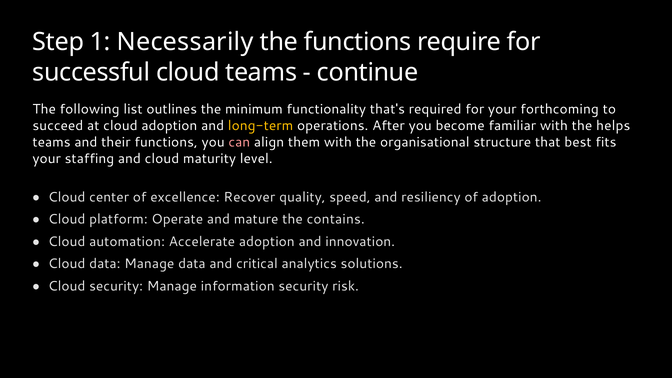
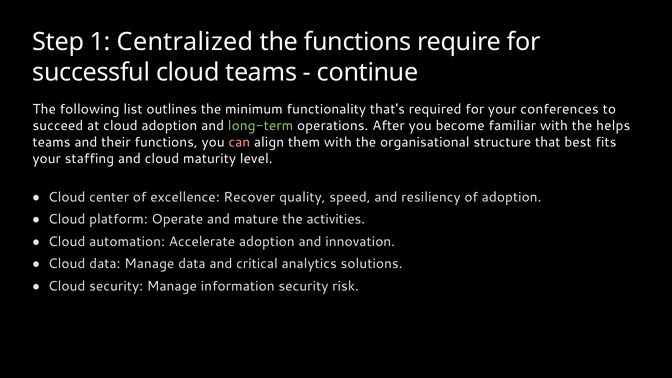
Necessarily: Necessarily -> Centralized
forthcoming: forthcoming -> conferences
long-term colour: yellow -> light green
contains: contains -> activities
